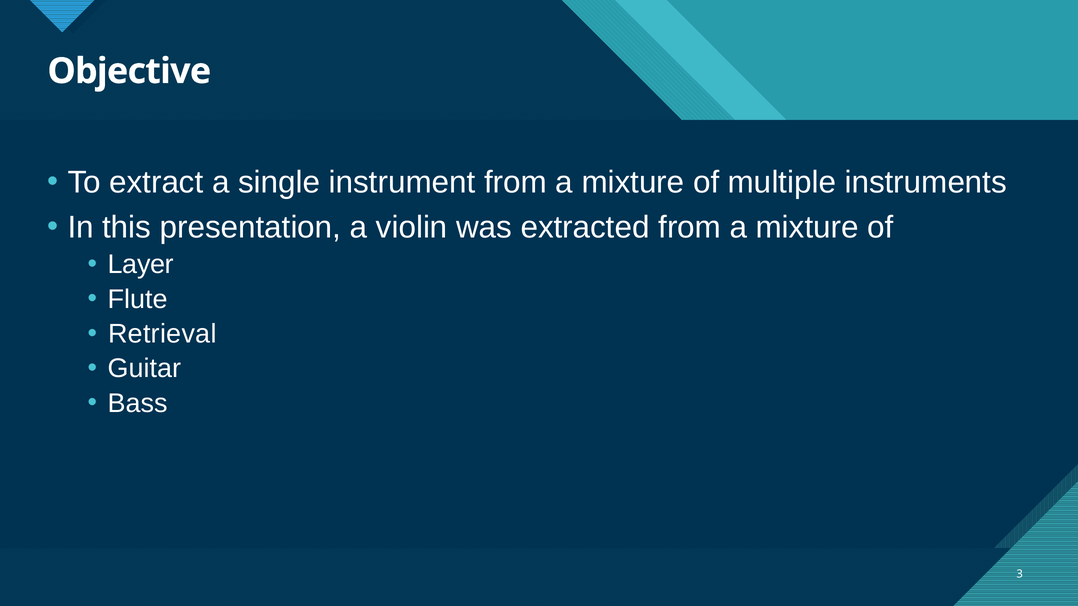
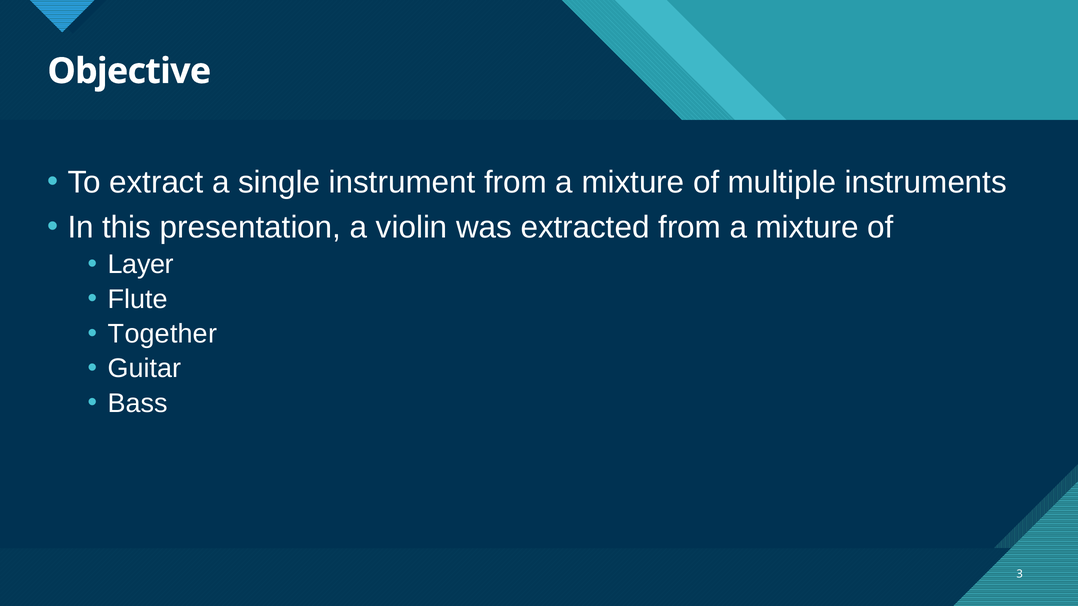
Retrieval: Retrieval -> Together
